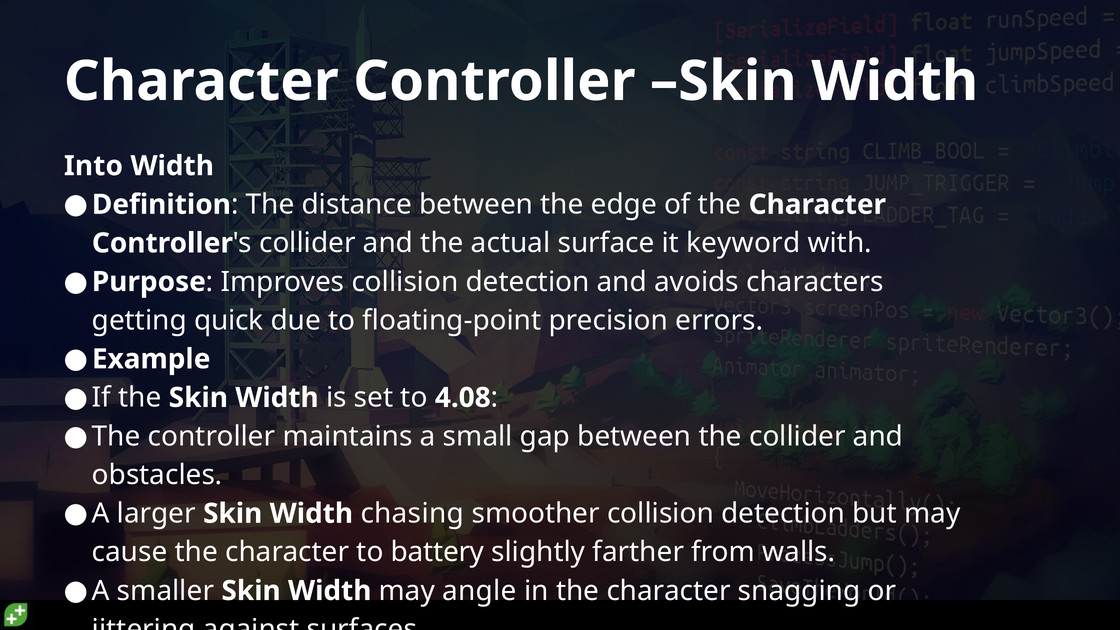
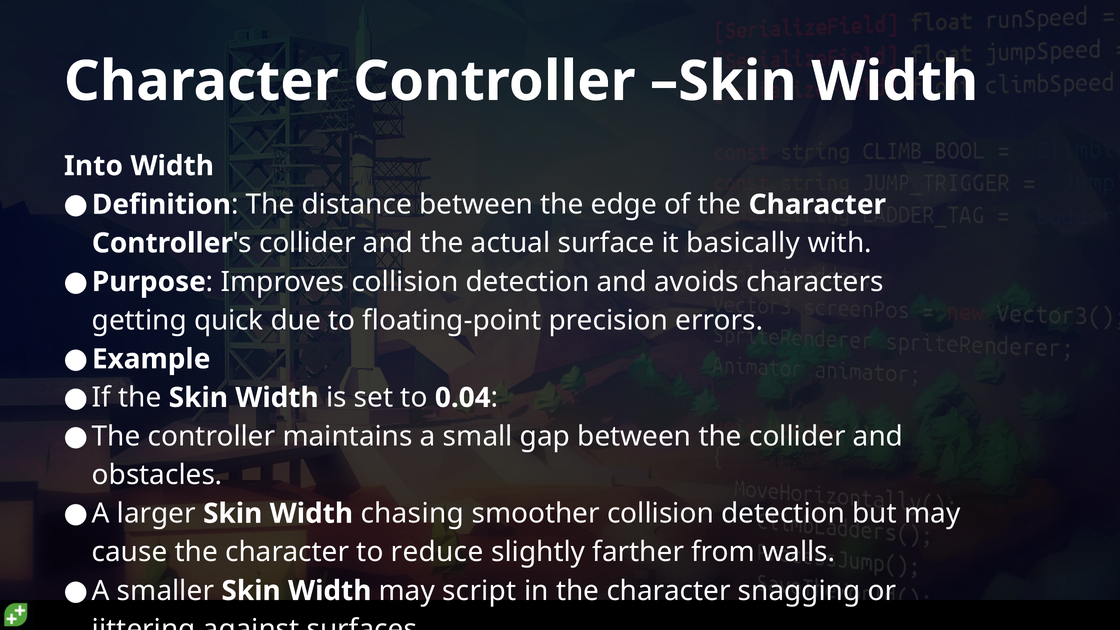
keyword: keyword -> basically
4.08: 4.08 -> 0.04
battery: battery -> reduce
angle: angle -> script
